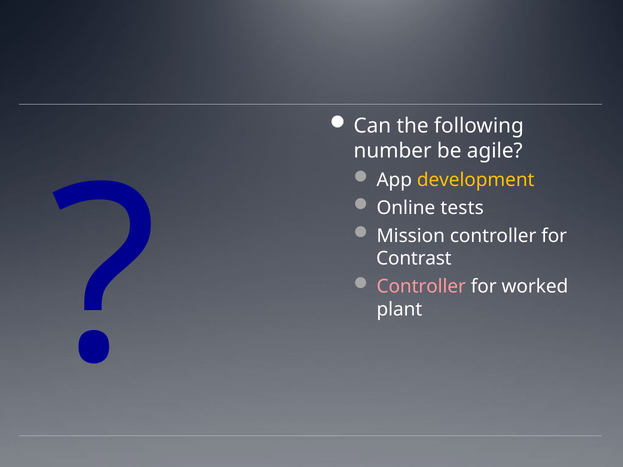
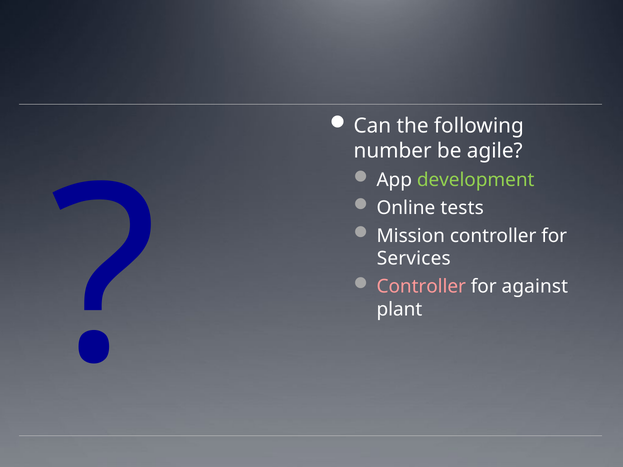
development colour: yellow -> light green
Contrast: Contrast -> Services
worked: worked -> against
